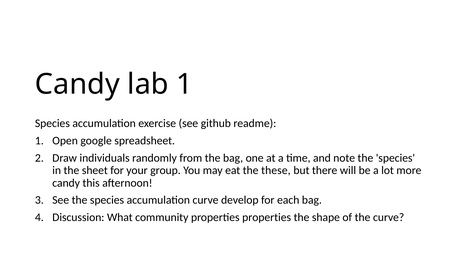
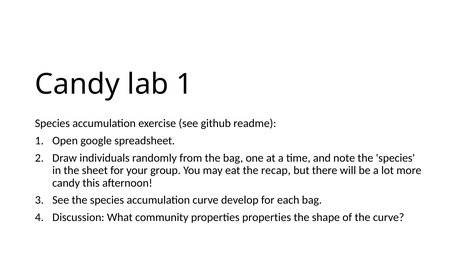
these: these -> recap
